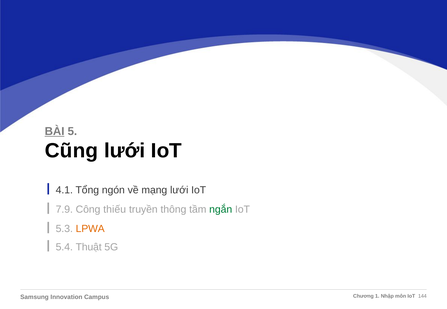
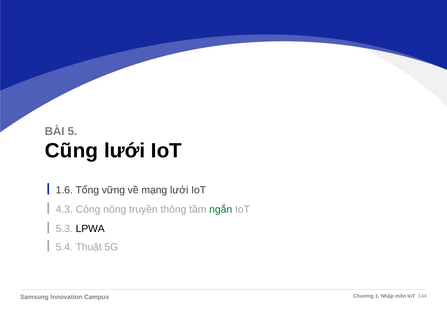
BÀI underline: present -> none
4.1: 4.1 -> 1.6
ngón: ngón -> vững
7.9: 7.9 -> 4.3
thiếu: thiếu -> nông
LPWA colour: orange -> black
